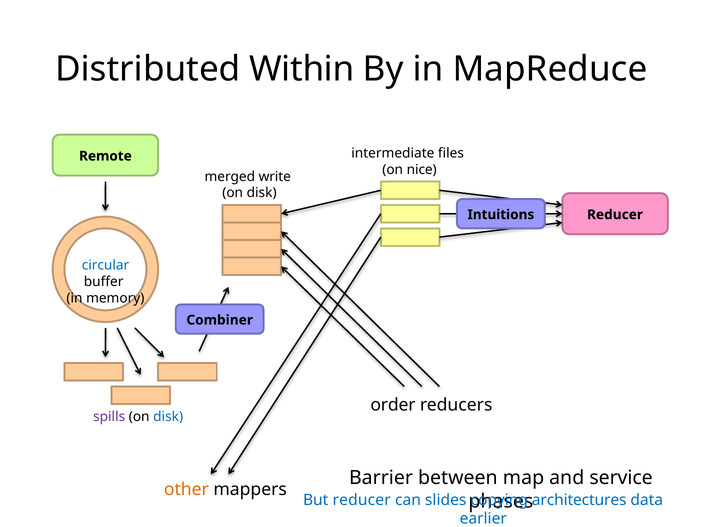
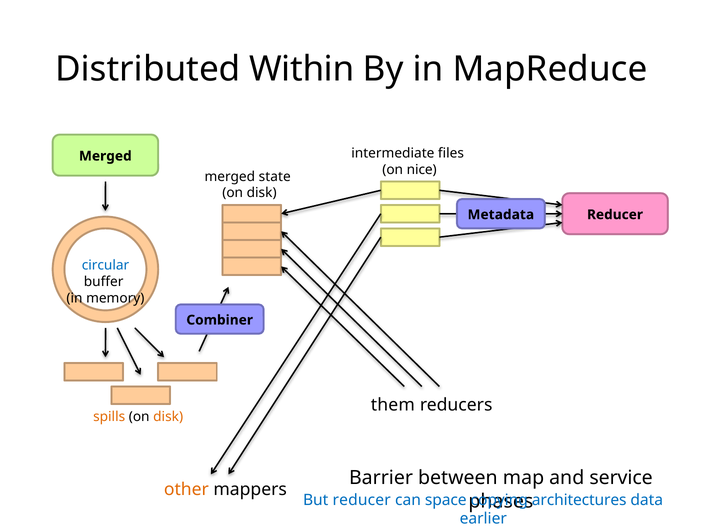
Remote at (105, 156): Remote -> Merged
write: write -> state
Intuitions: Intuitions -> Metadata
order: order -> them
spills colour: purple -> orange
disk at (168, 417) colour: blue -> orange
slides: slides -> space
